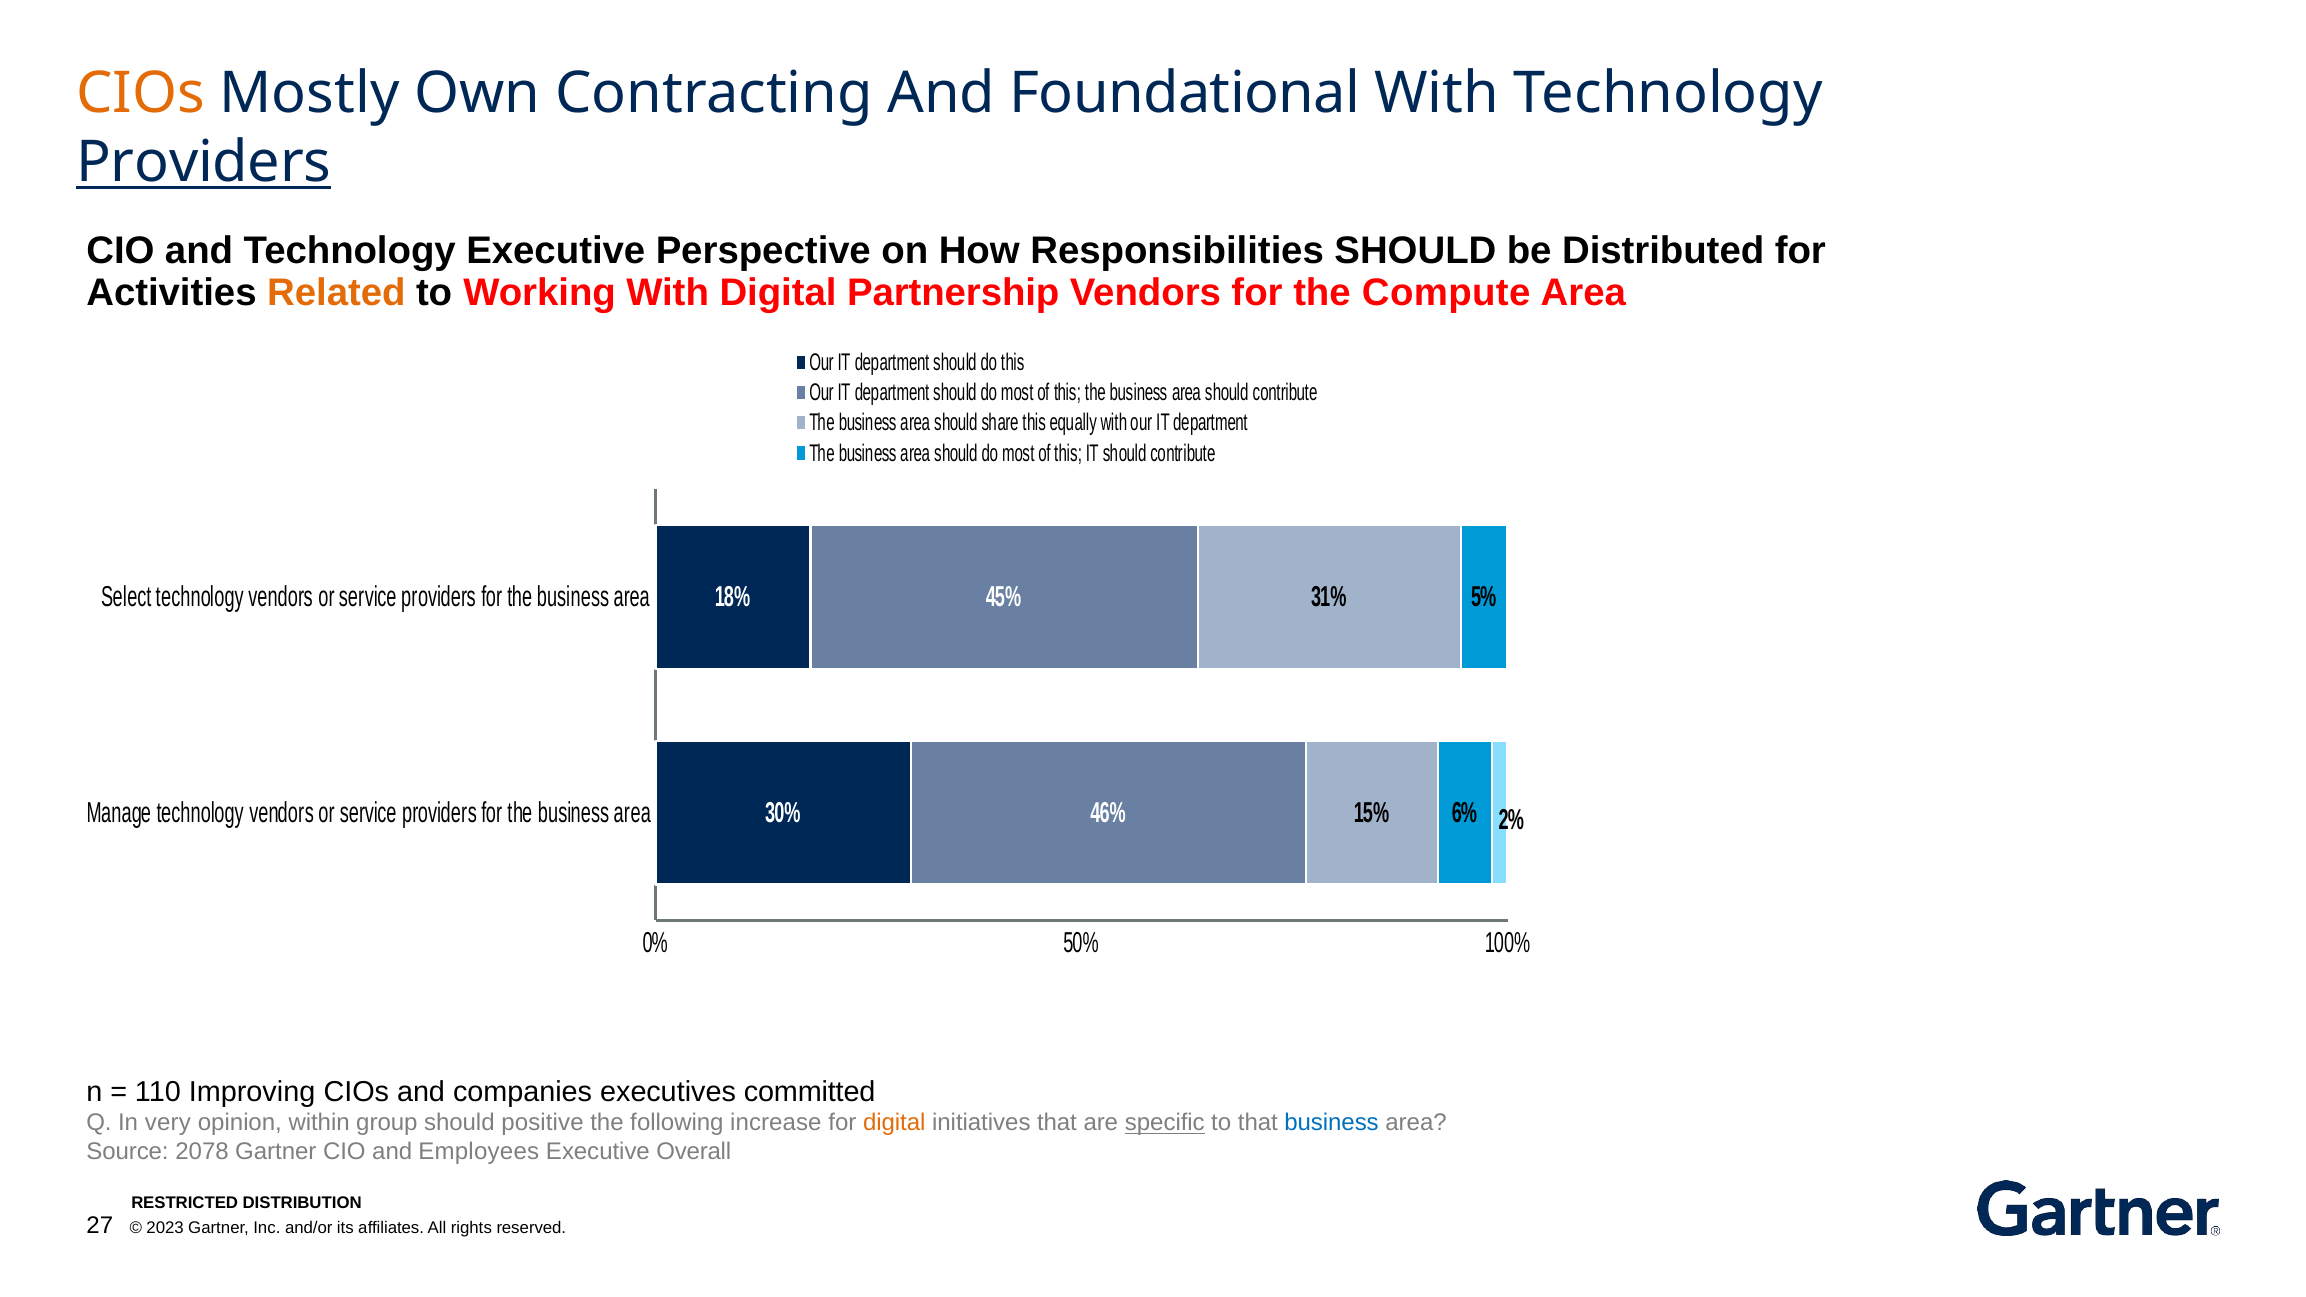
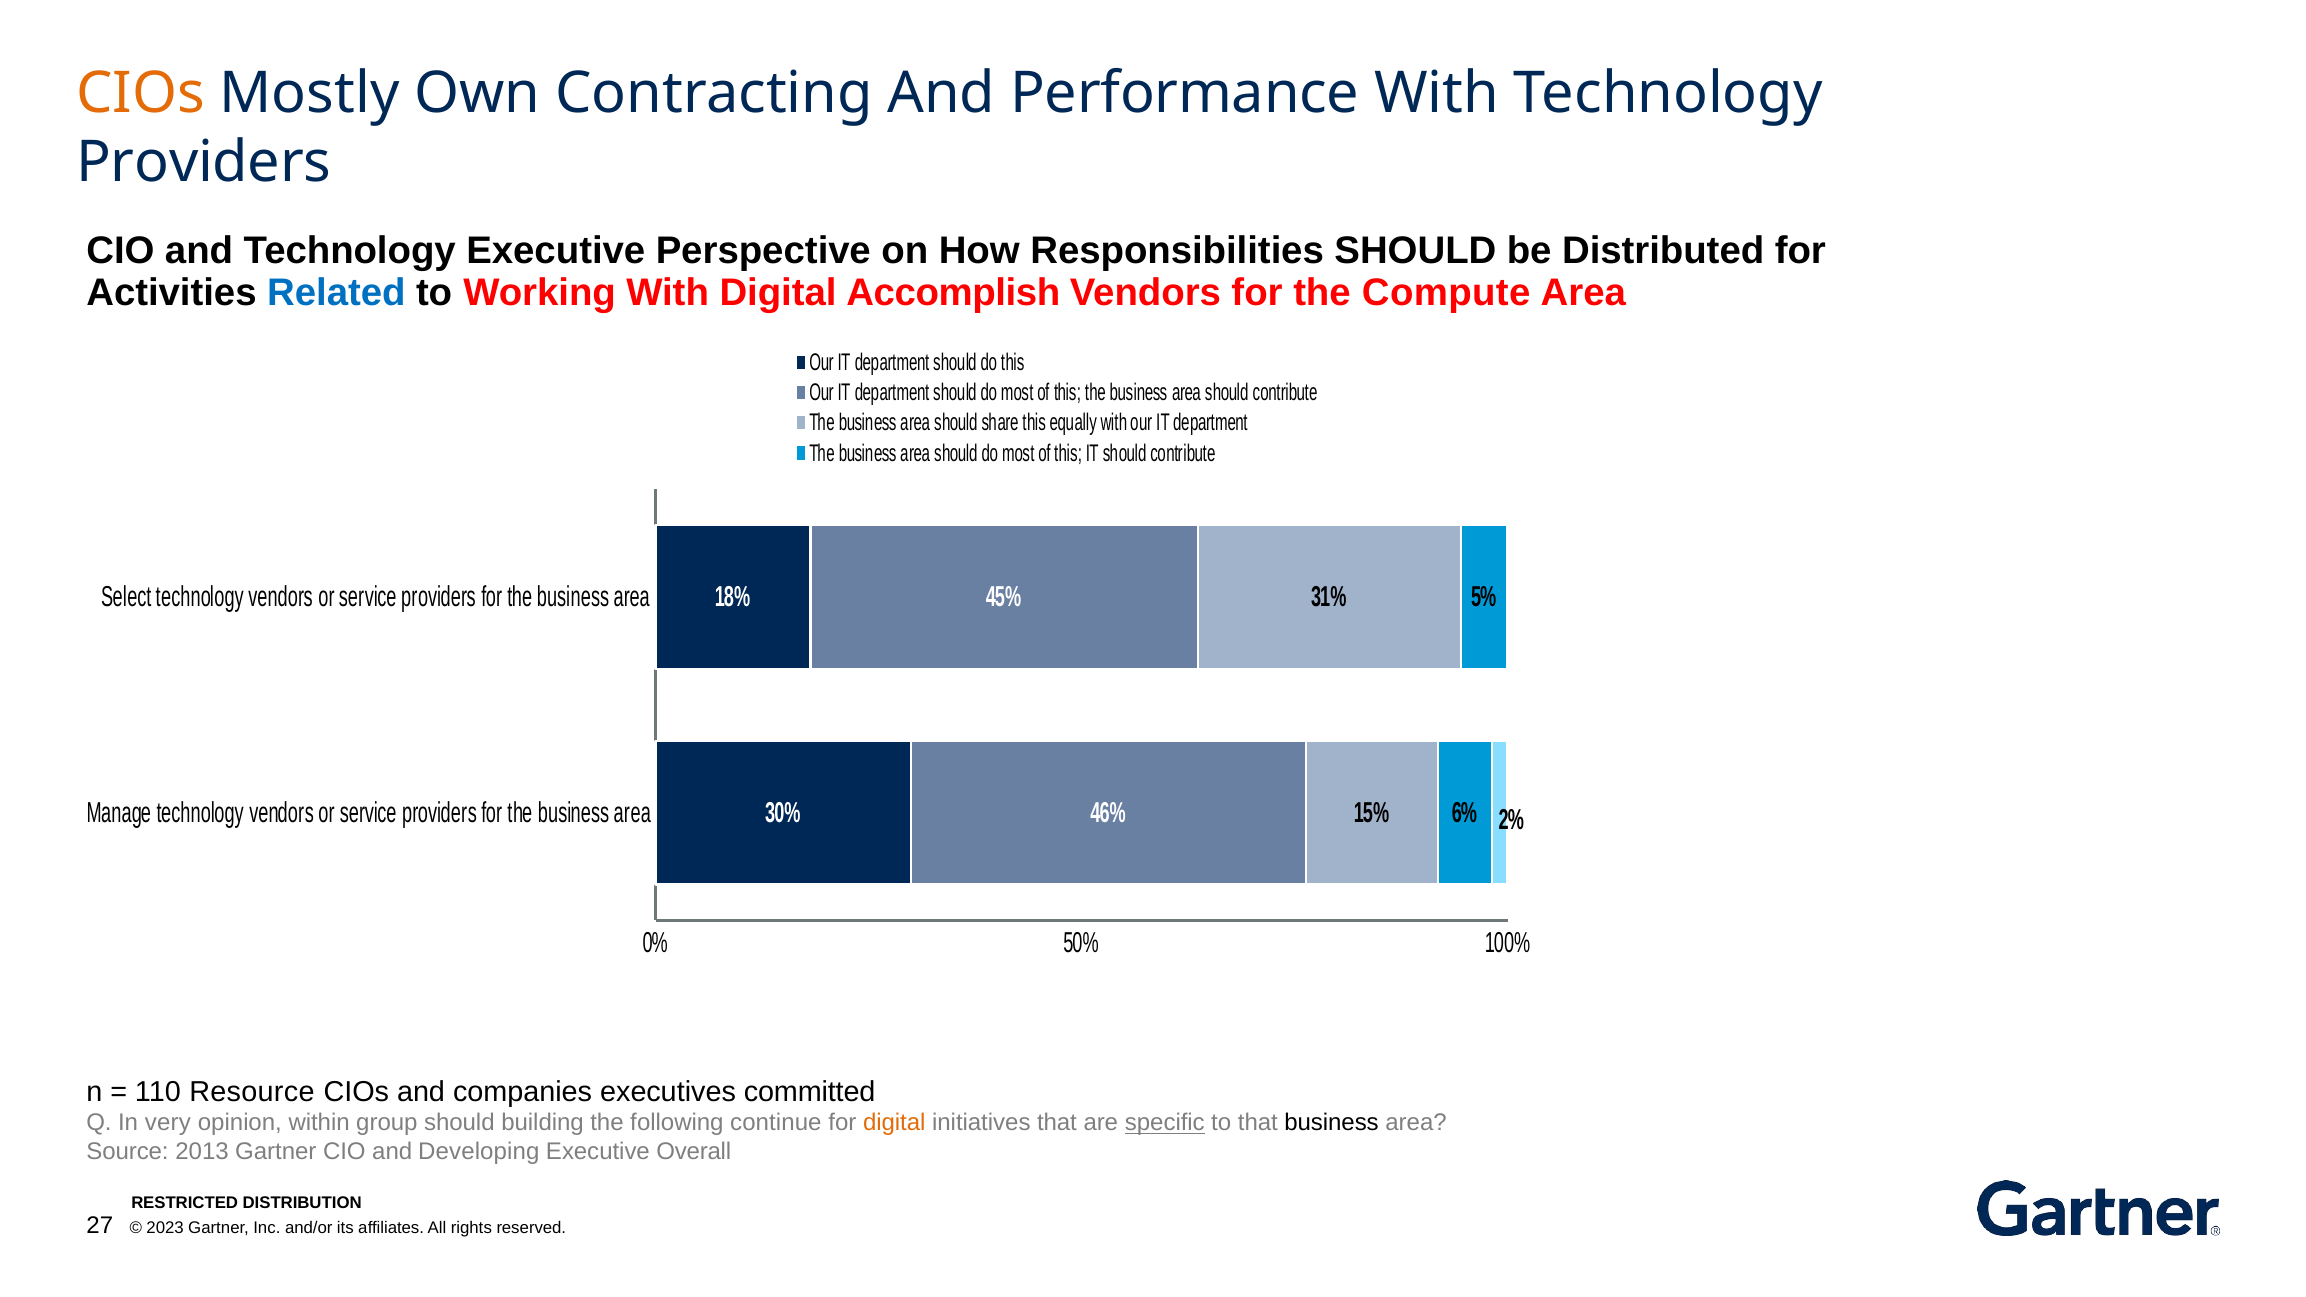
Foundational: Foundational -> Performance
Providers at (204, 163) underline: present -> none
Related colour: orange -> blue
Partnership: Partnership -> Accomplish
Improving: Improving -> Resource
positive: positive -> building
increase: increase -> continue
business at (1332, 1123) colour: blue -> black
2078: 2078 -> 2013
Employees: Employees -> Developing
